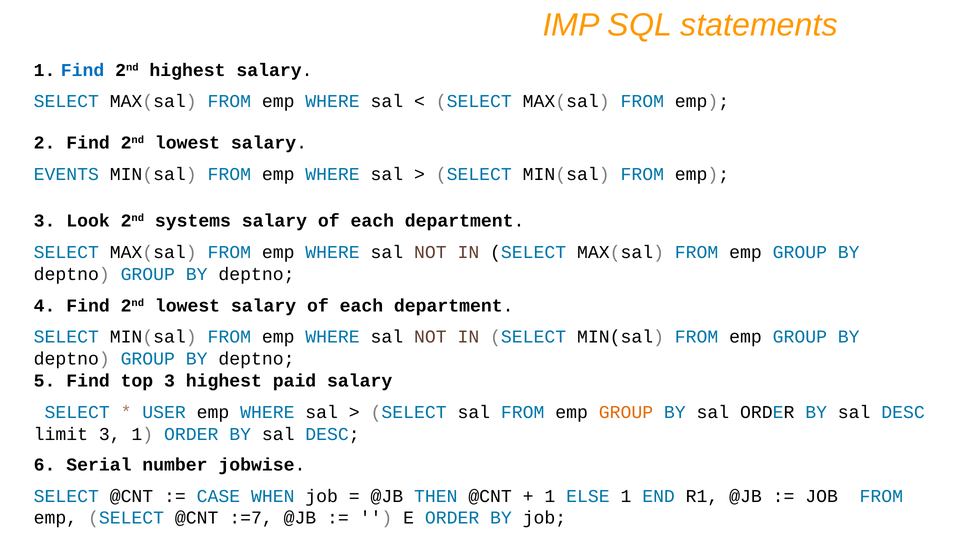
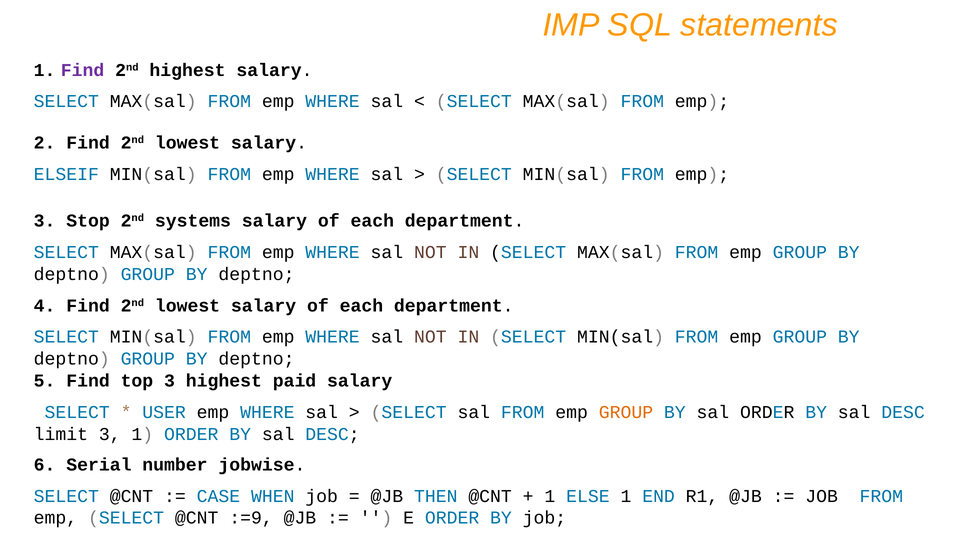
Find at (83, 70) colour: blue -> purple
EVENTS: EVENTS -> ELSEIF
Look: Look -> Stop
:=7: :=7 -> :=9
